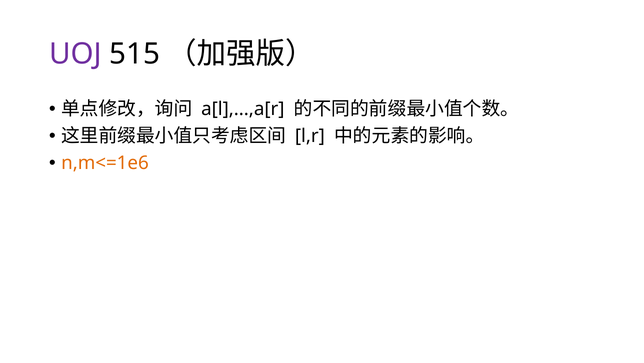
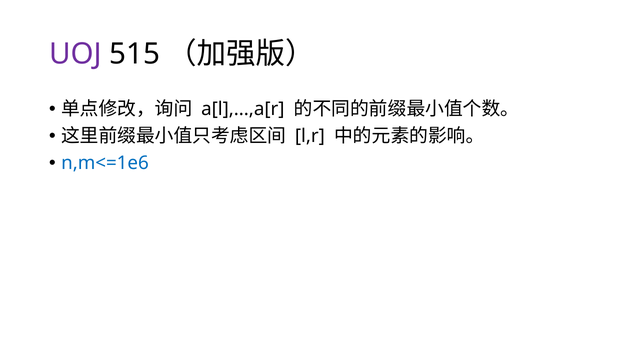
n,m<=1e6 colour: orange -> blue
